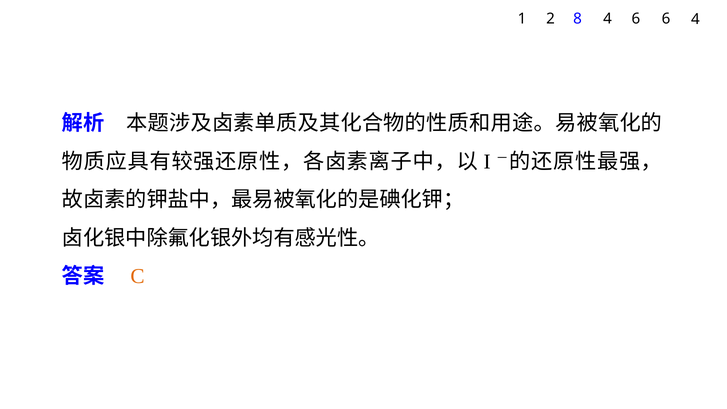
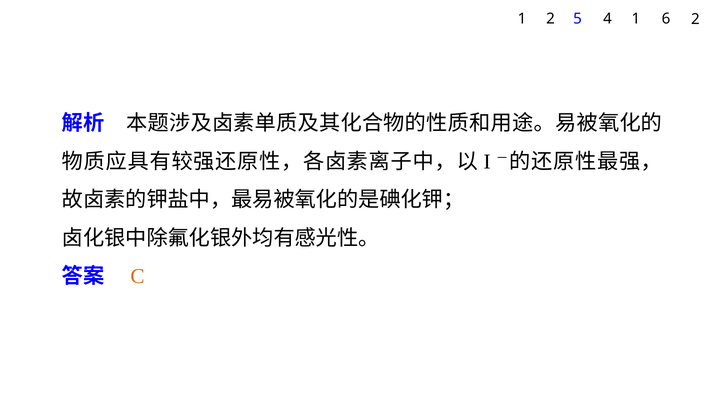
8: 8 -> 5
4 6: 6 -> 1
6 4: 4 -> 2
